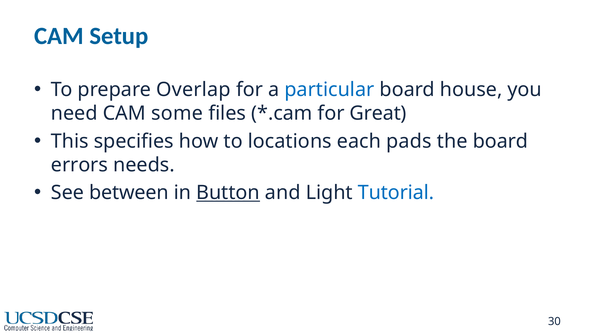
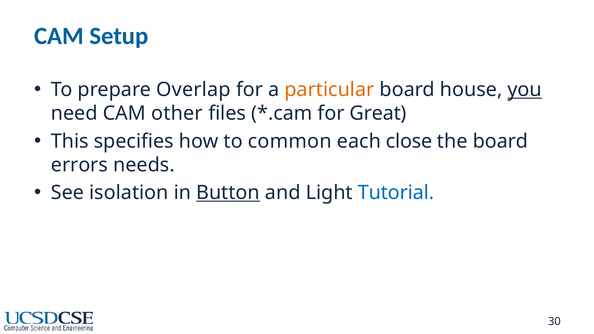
particular colour: blue -> orange
you underline: none -> present
some: some -> other
locations: locations -> common
pads: pads -> close
between: between -> isolation
